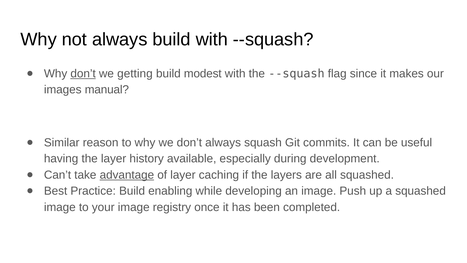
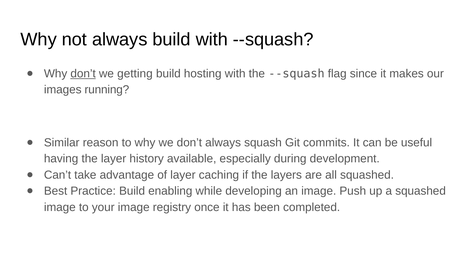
modest: modest -> hosting
manual: manual -> running
advantage underline: present -> none
